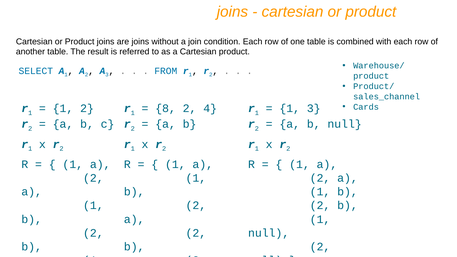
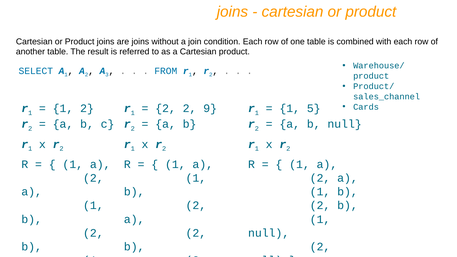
8 at (166, 109): 8 -> 2
2 4: 4 -> 9
1 3: 3 -> 5
